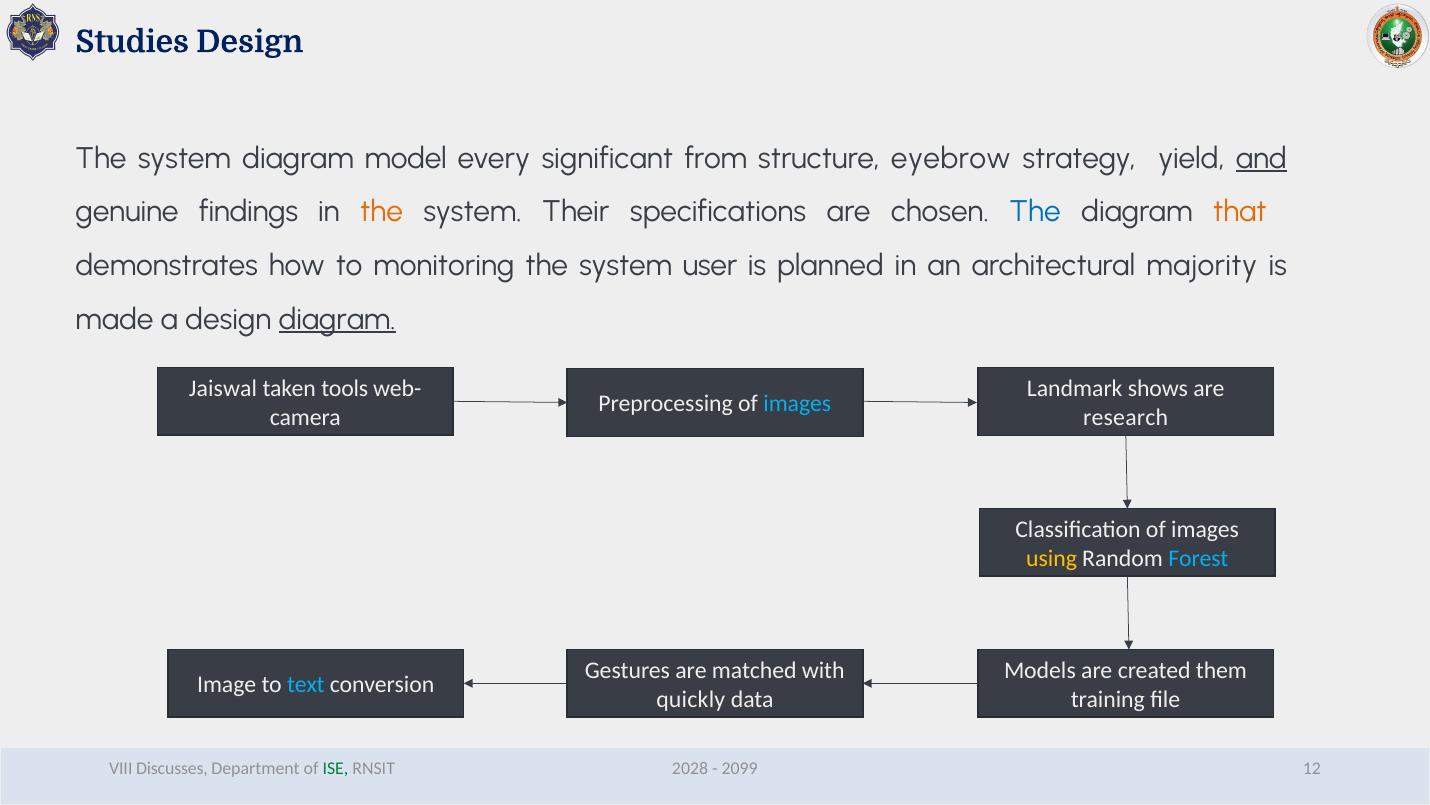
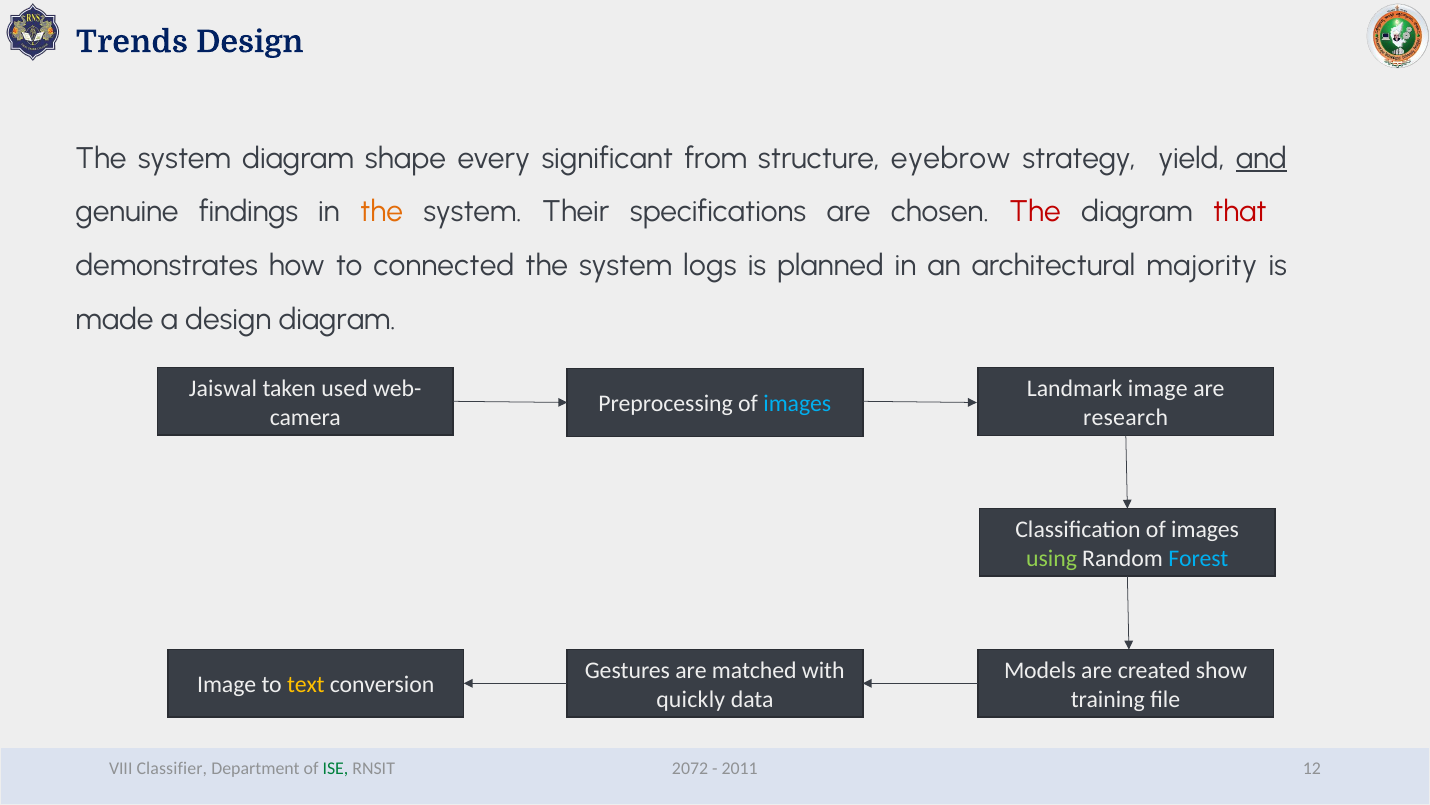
Studies: Studies -> Trends
model: model -> shape
The at (1035, 212) colour: blue -> red
that colour: orange -> red
monitoring: monitoring -> connected
user: user -> logs
diagram at (337, 319) underline: present -> none
tools: tools -> used
Landmark shows: shows -> image
using colour: yellow -> light green
them: them -> show
text colour: light blue -> yellow
2028: 2028 -> 2072
2099: 2099 -> 2011
Discusses: Discusses -> Classifier
